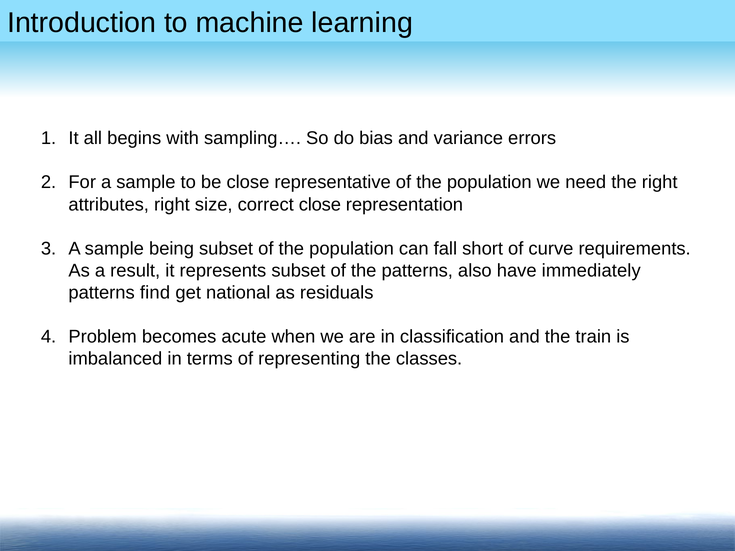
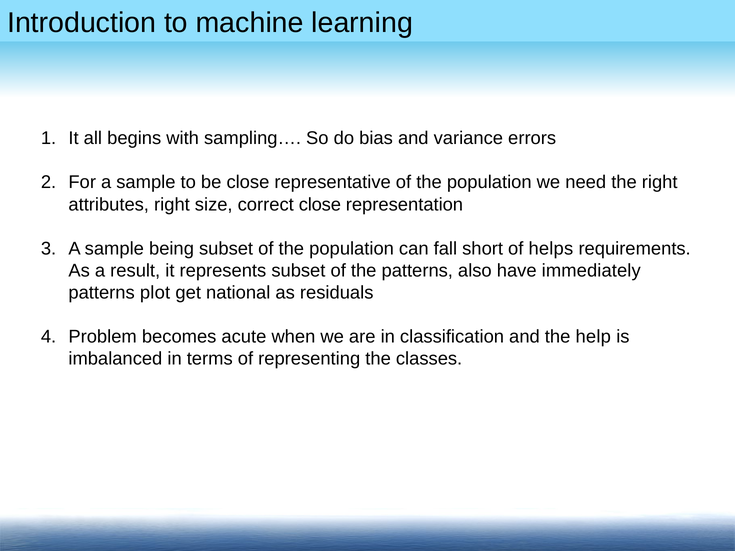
curve: curve -> helps
find: find -> plot
train: train -> help
